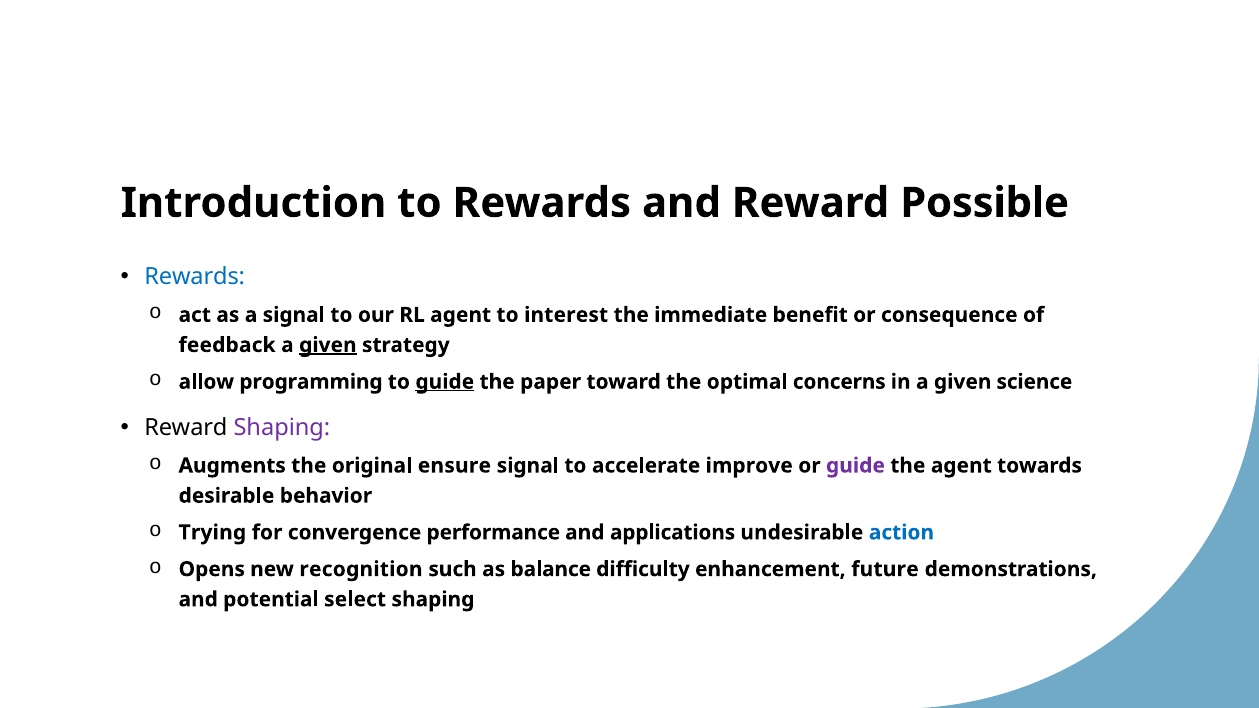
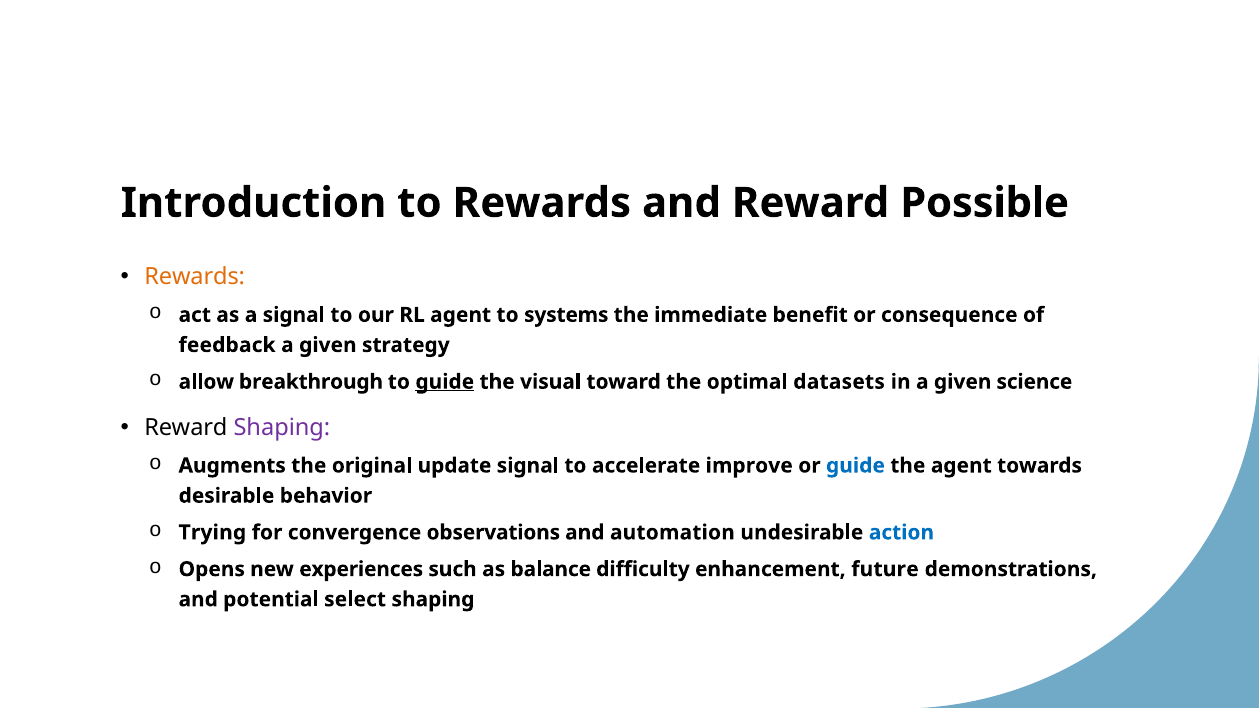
Rewards at (195, 277) colour: blue -> orange
interest: interest -> systems
given at (328, 345) underline: present -> none
programming: programming -> breakthrough
paper: paper -> visual
concerns: concerns -> datasets
ensure: ensure -> update
guide at (855, 466) colour: purple -> blue
performance: performance -> observations
applications: applications -> automation
recognition: recognition -> experiences
